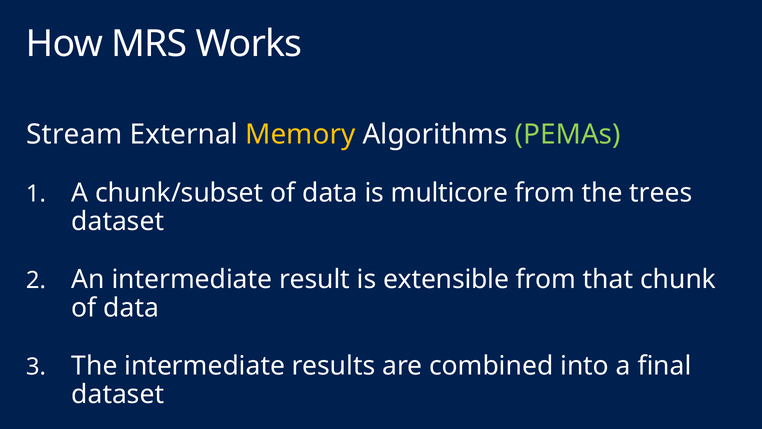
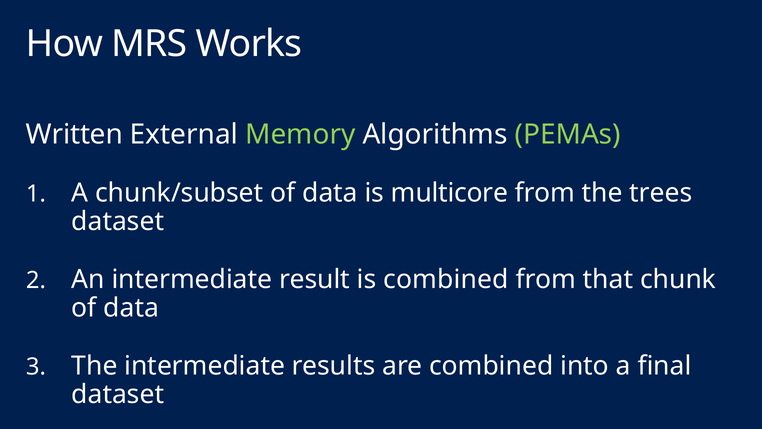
Stream: Stream -> Written
Memory colour: yellow -> light green
is extensible: extensible -> combined
